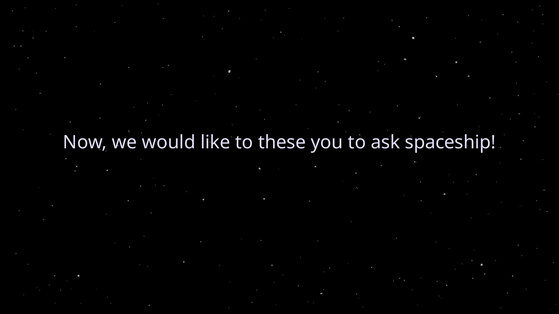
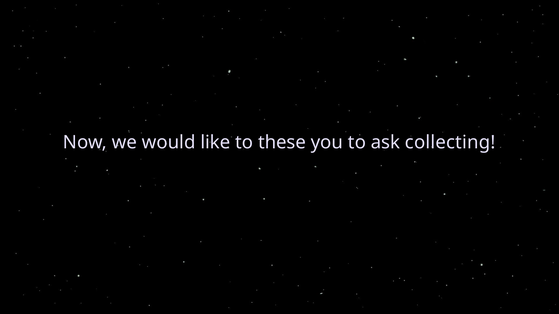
spaceship: spaceship -> collecting
